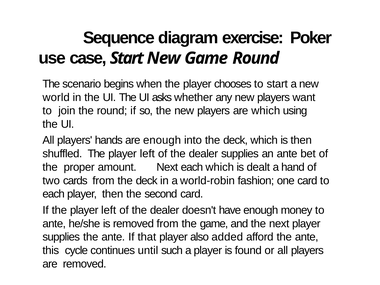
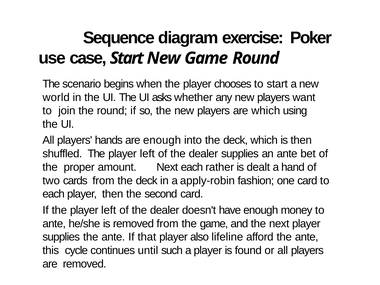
each which: which -> rather
world-robin: world-robin -> apply-robin
added: added -> lifeline
